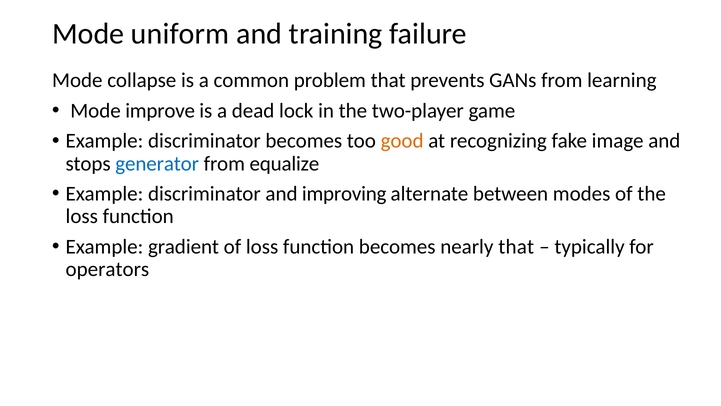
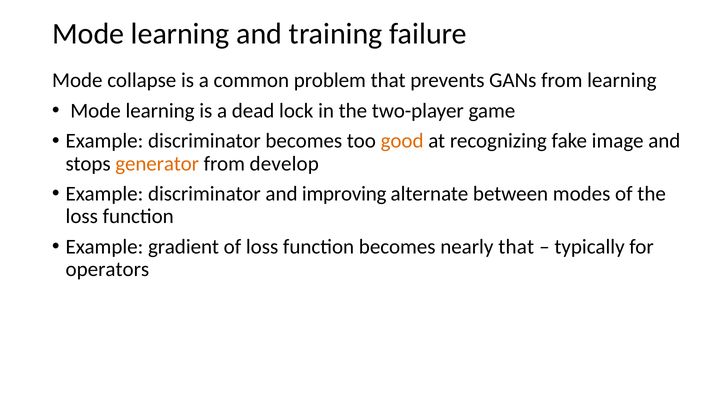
uniform at (180, 34): uniform -> learning
improve at (160, 111): improve -> learning
generator colour: blue -> orange
equalize: equalize -> develop
